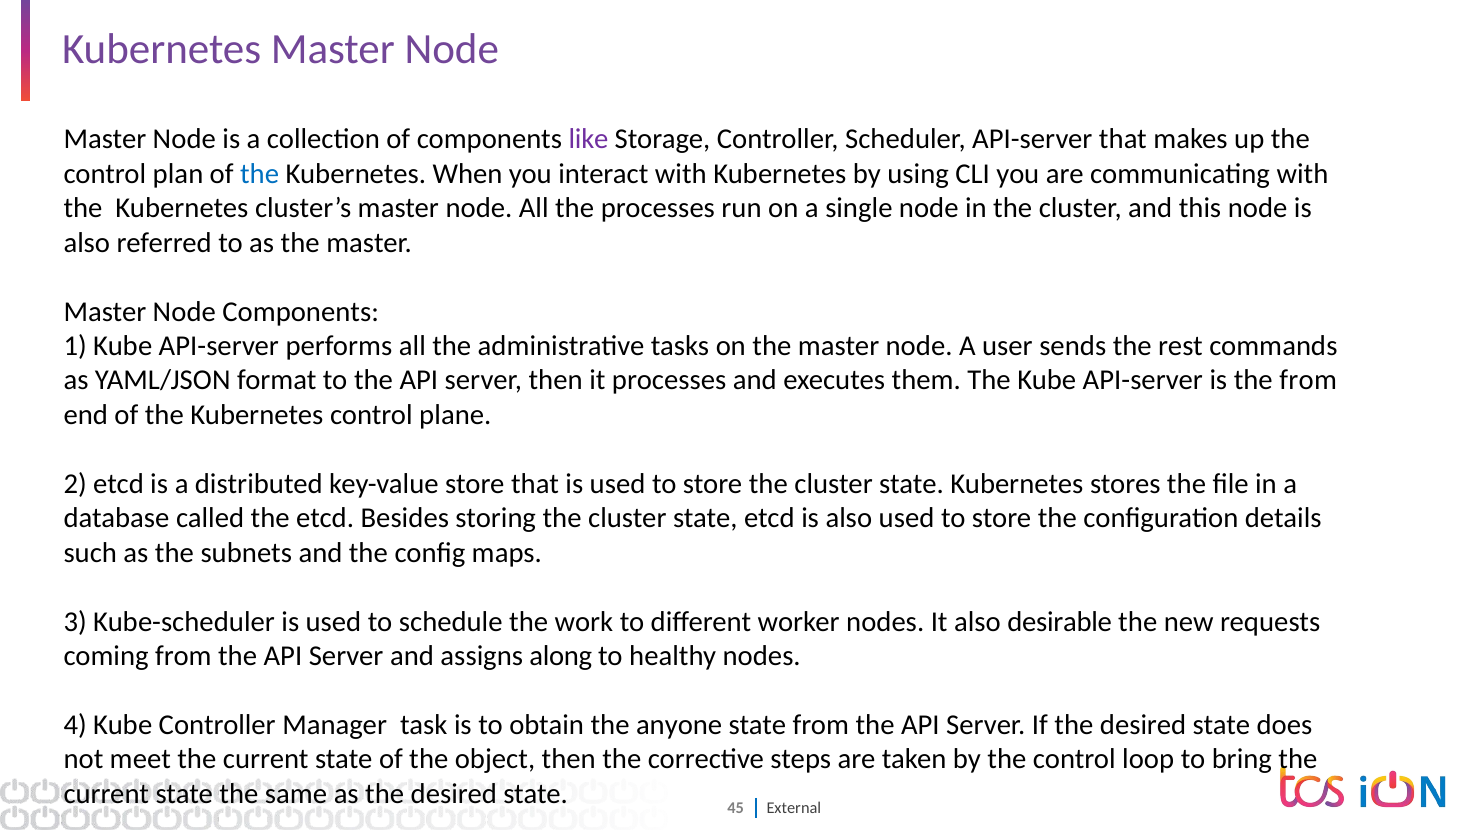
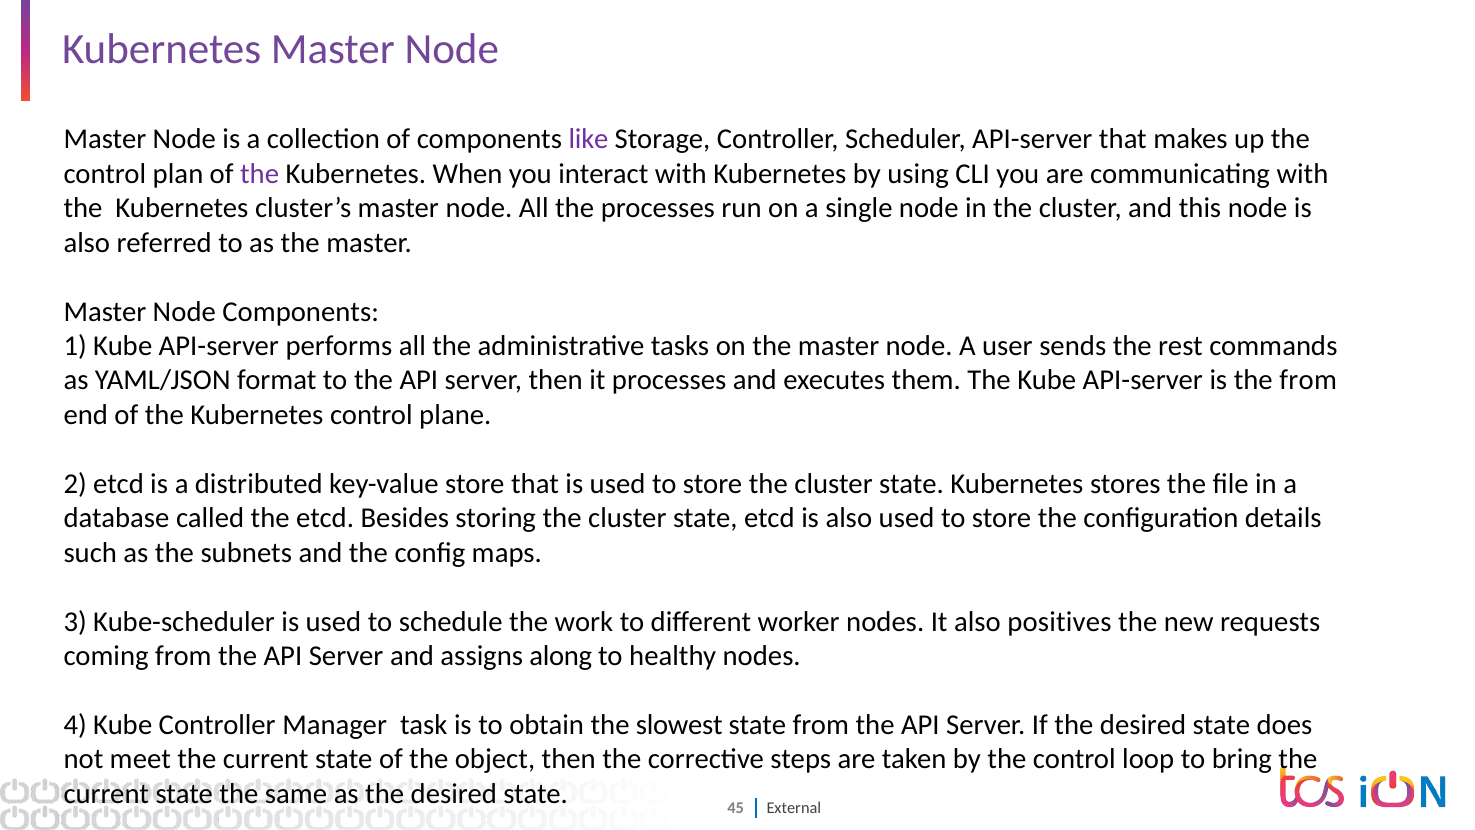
the at (260, 174) colour: blue -> purple
desirable: desirable -> positives
anyone: anyone -> slowest
